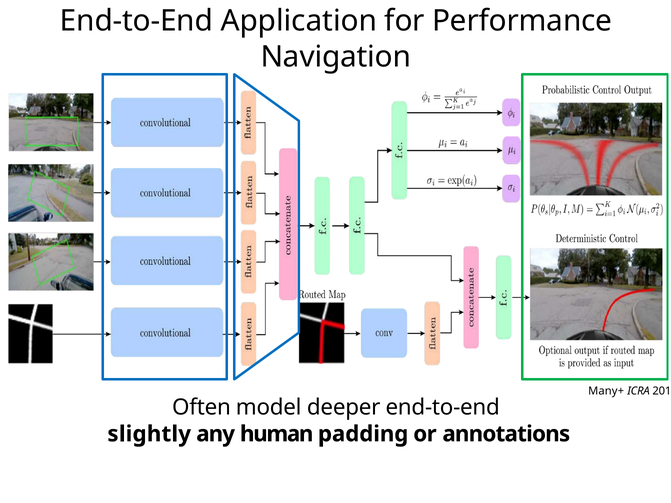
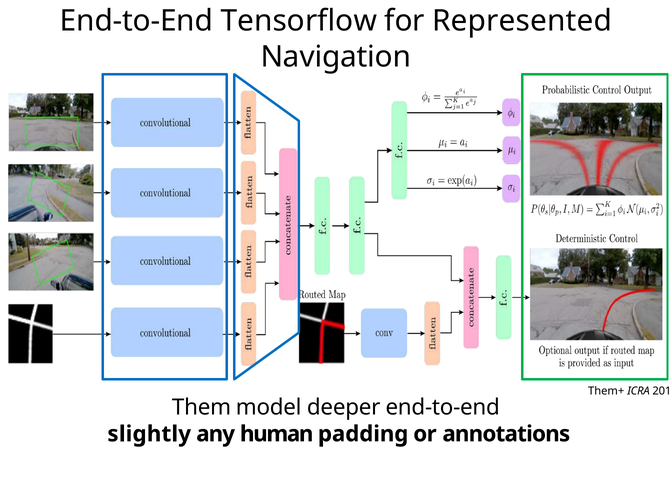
Application: Application -> Tensorflow
Performance: Performance -> Represented
Many+: Many+ -> Them+
Often: Often -> Them
